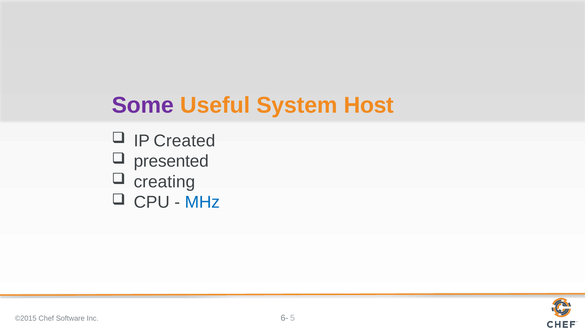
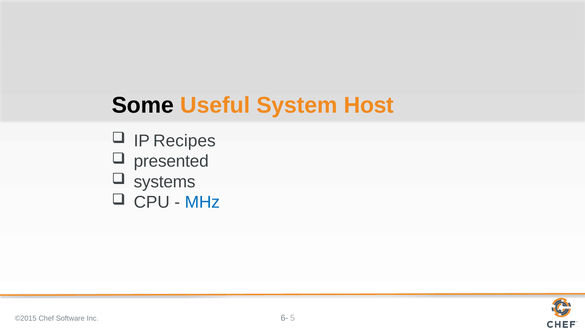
Some colour: purple -> black
Created: Created -> Recipes
creating: creating -> systems
